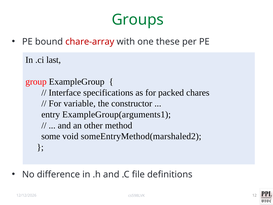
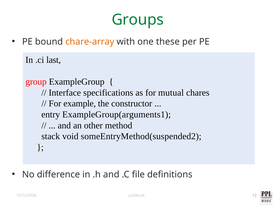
chare-array colour: red -> orange
packed: packed -> mutual
variable: variable -> example
some: some -> stack
someEntryMethod(marshaled2: someEntryMethod(marshaled2 -> someEntryMethod(suspended2
